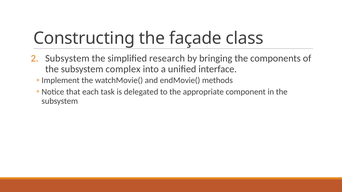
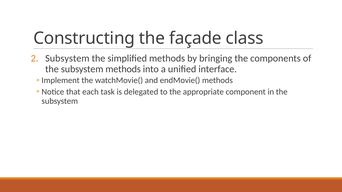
simplified research: research -> methods
subsystem complex: complex -> methods
